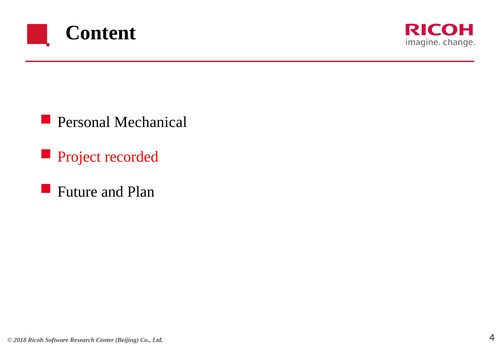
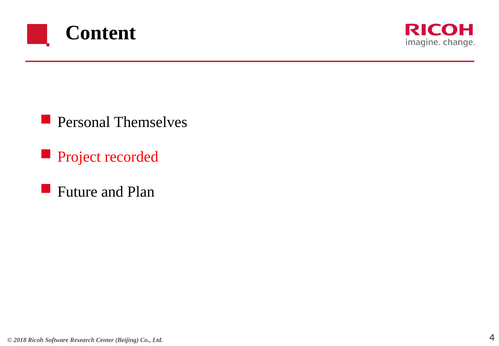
Mechanical: Mechanical -> Themselves
